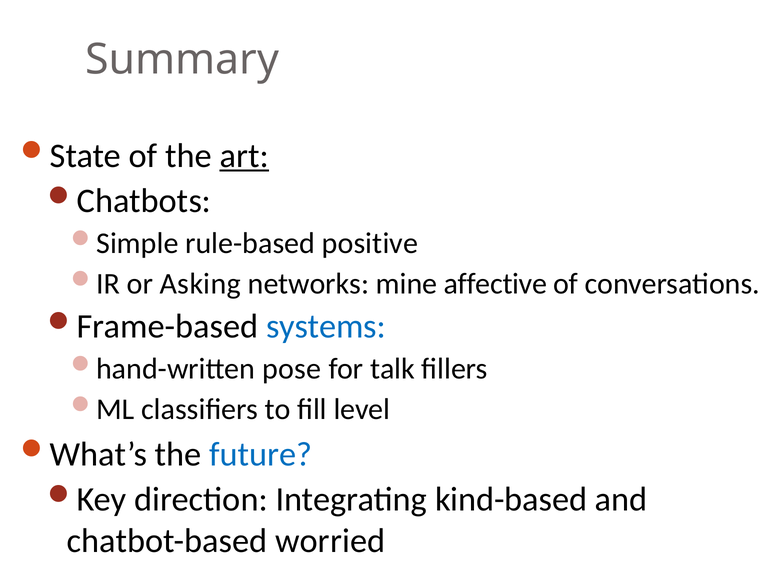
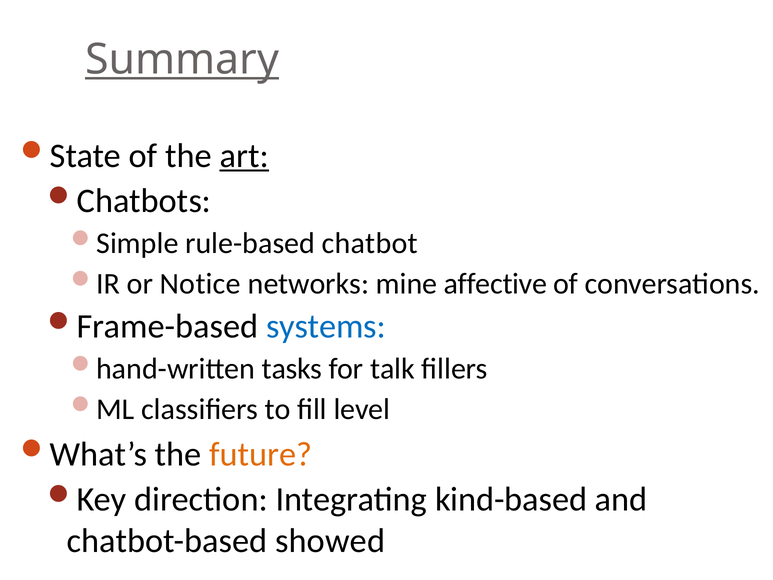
Summary underline: none -> present
positive: positive -> chatbot
Asking: Asking -> Notice
pose: pose -> tasks
future colour: blue -> orange
worried: worried -> showed
